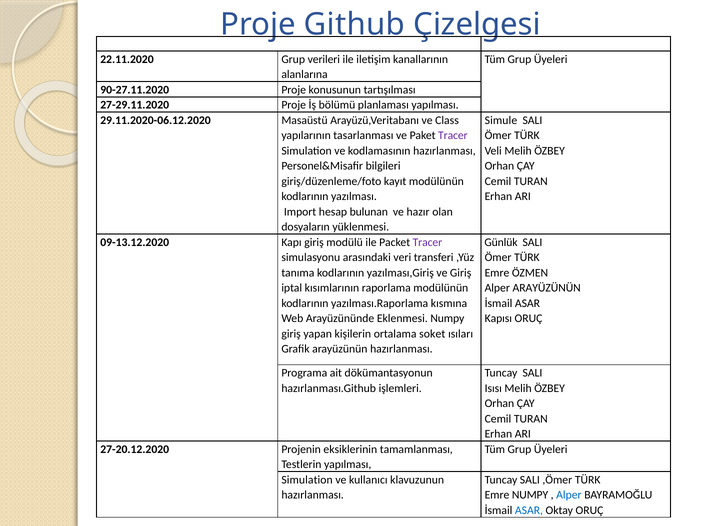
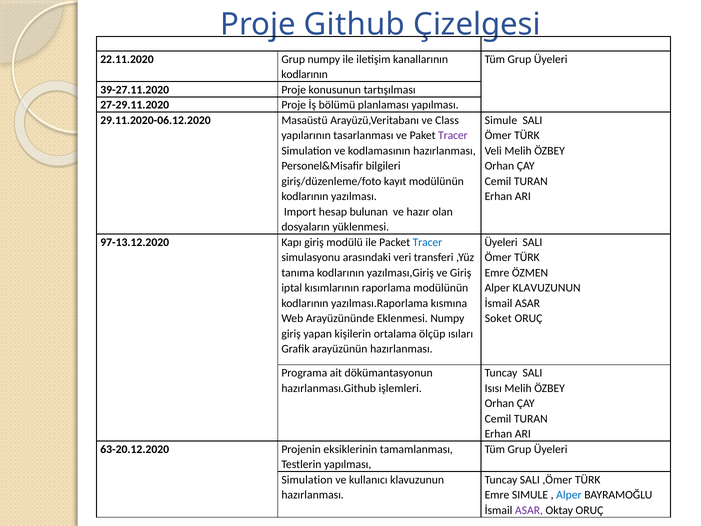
Grup verileri: verileri -> numpy
alanlarına at (305, 75): alanlarına -> kodlarının
90-27.11.2020: 90-27.11.2020 -> 39-27.11.2020
09-13.12.2020: 09-13.12.2020 -> 97-13.12.2020
Tracer at (427, 242) colour: purple -> blue
Günlük at (501, 242): Günlük -> Üyeleri
Alper ARAYÜZÜNÜN: ARAYÜZÜNÜN -> KLAVUZUNUN
Kapısı: Kapısı -> Soket
soket: soket -> ölçüp
27-20.12.2020: 27-20.12.2020 -> 63-20.12.2020
Emre NUMPY: NUMPY -> SIMULE
ASAR at (529, 510) colour: blue -> purple
